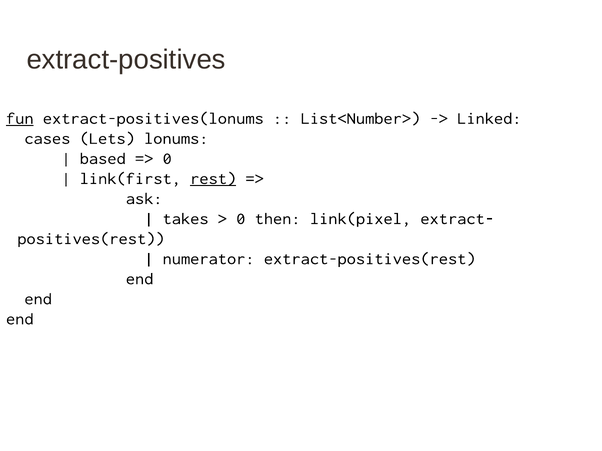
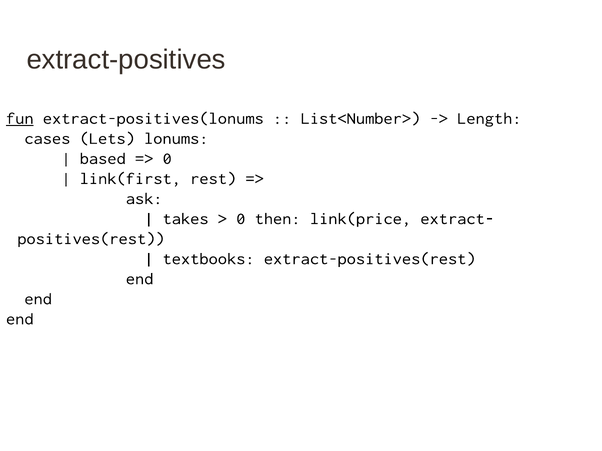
Linked: Linked -> Length
rest underline: present -> none
link(pixel: link(pixel -> link(price
numerator: numerator -> textbooks
